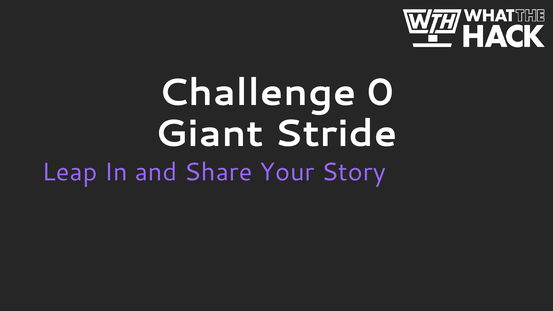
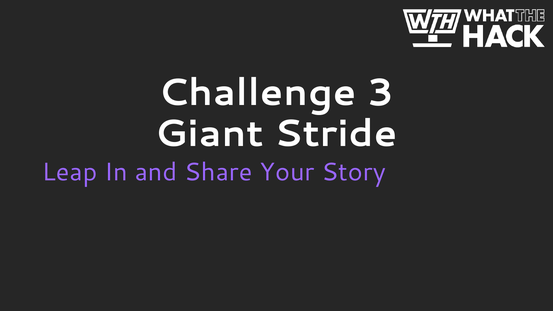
0: 0 -> 3
